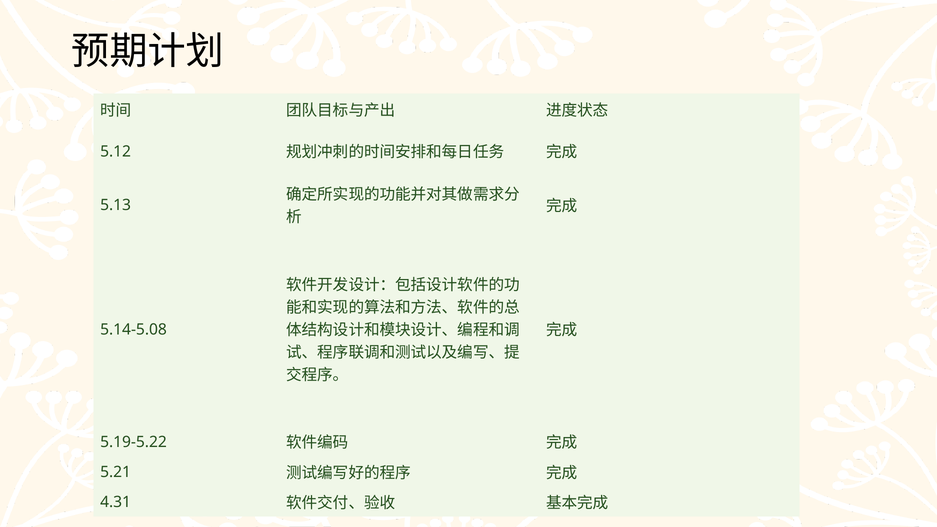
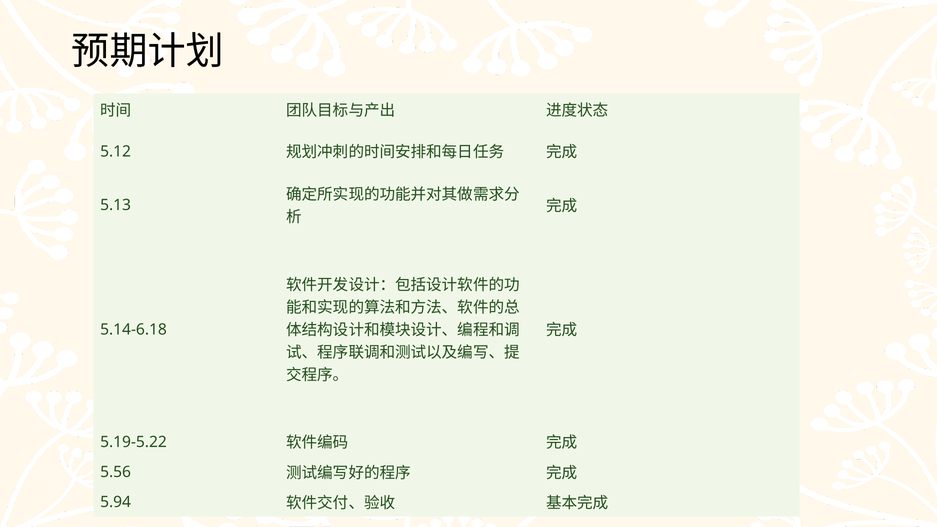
5.14-5.08: 5.14-5.08 -> 5.14-6.18
5.21: 5.21 -> 5.56
4.31: 4.31 -> 5.94
